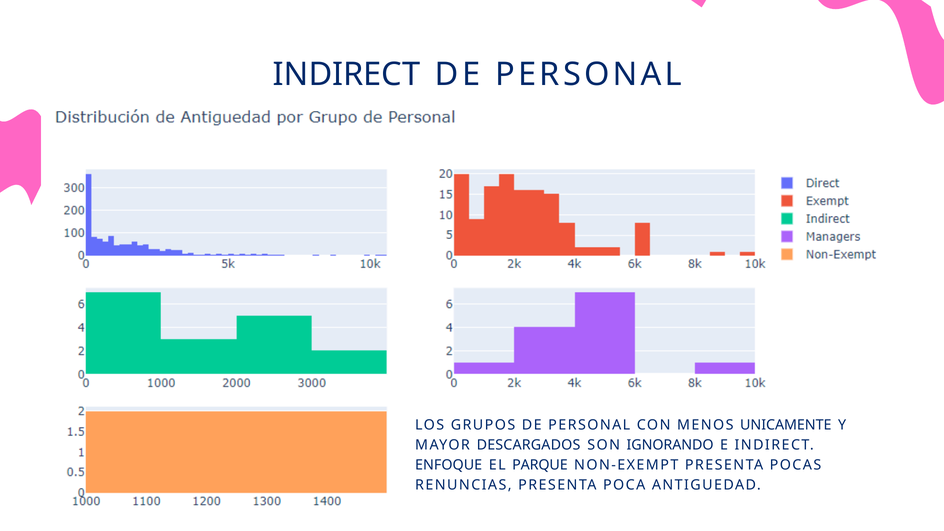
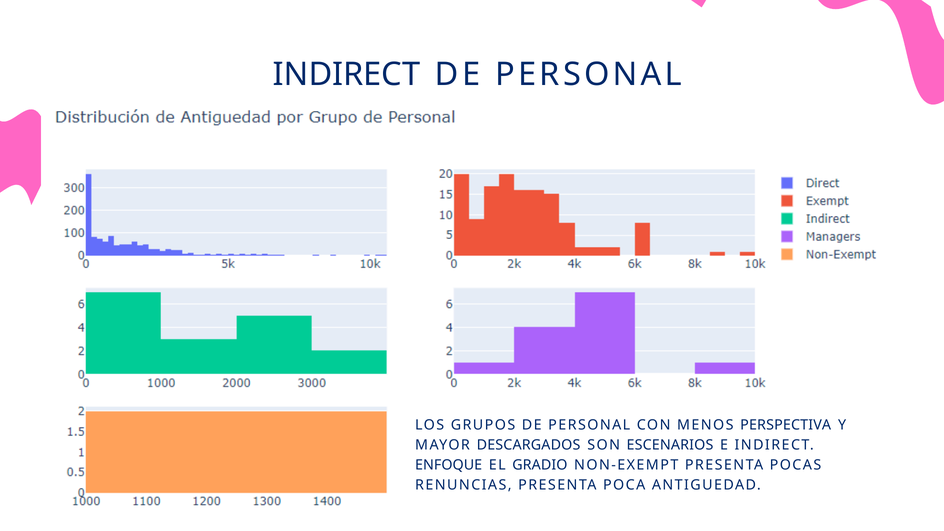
UNICAMENTE: UNICAMENTE -> PERSPECTIVA
IGNORANDO: IGNORANDO -> ESCENARIOS
PARQUE: PARQUE -> GRADIO
